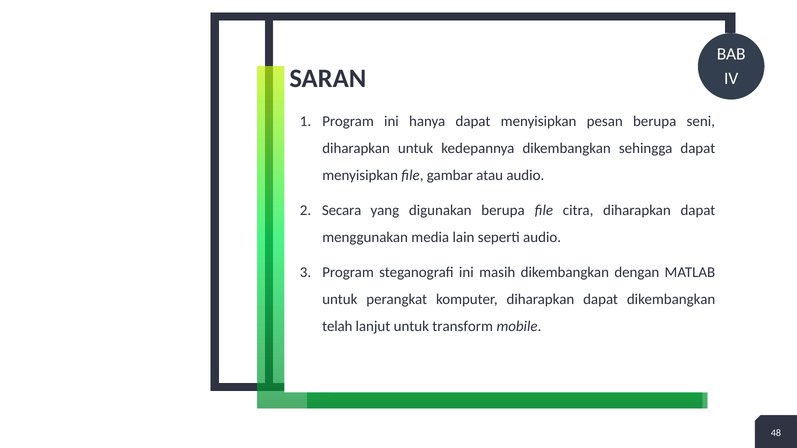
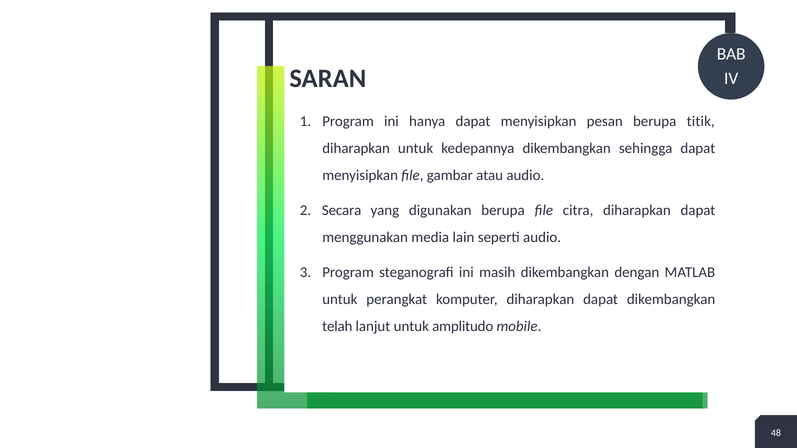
seni: seni -> titik
transform: transform -> amplitudo
